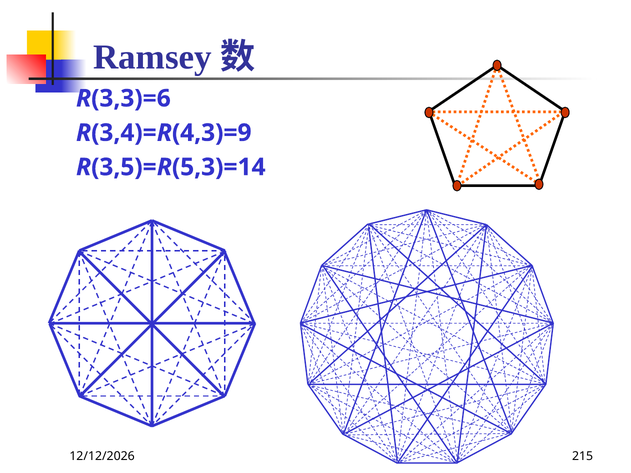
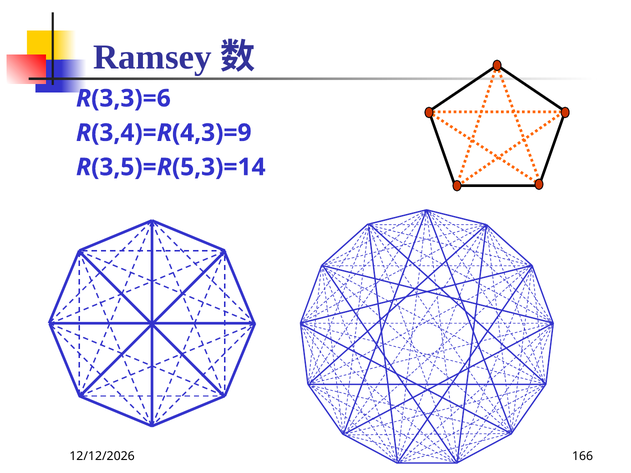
215: 215 -> 166
